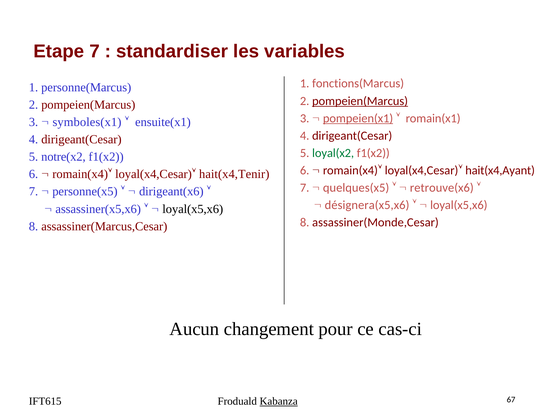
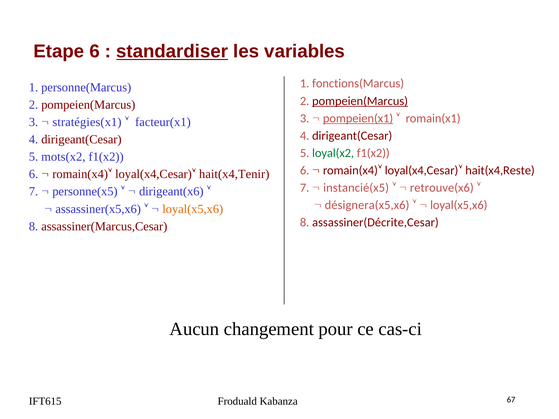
Etape 7: 7 -> 6
standardiser underline: none -> present
symboles(x1: symboles(x1 -> stratégies(x1
ensuite(x1: ensuite(x1 -> facteur(x1
notre(x2: notre(x2 -> mots(x2
hait(x4,Ayant: hait(x4,Ayant -> hait(x4,Reste
quelques(x5: quelques(x5 -> instancié(x5
loyal(x5,x6 at (193, 209) colour: black -> orange
assassiner(Monde,Cesar: assassiner(Monde,Cesar -> assassiner(Décrite,Cesar
Kabanza underline: present -> none
